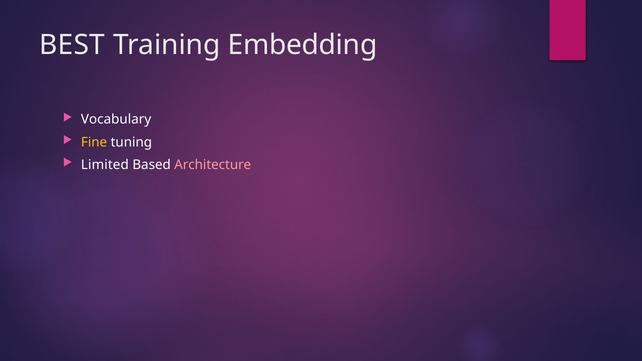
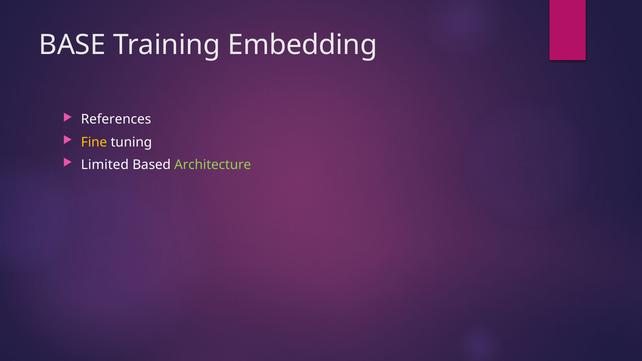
BEST: BEST -> BASE
Vocabulary: Vocabulary -> References
Architecture colour: pink -> light green
